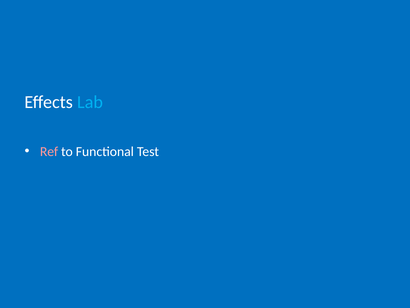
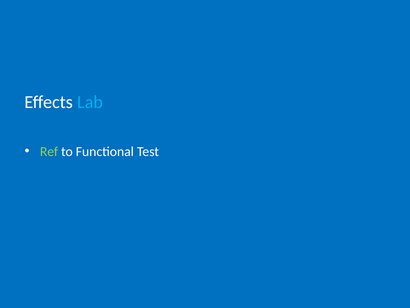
Ref colour: pink -> light green
